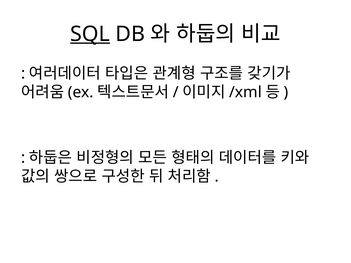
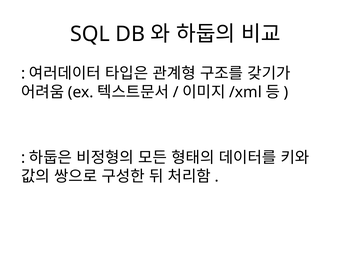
SQL underline: present -> none
